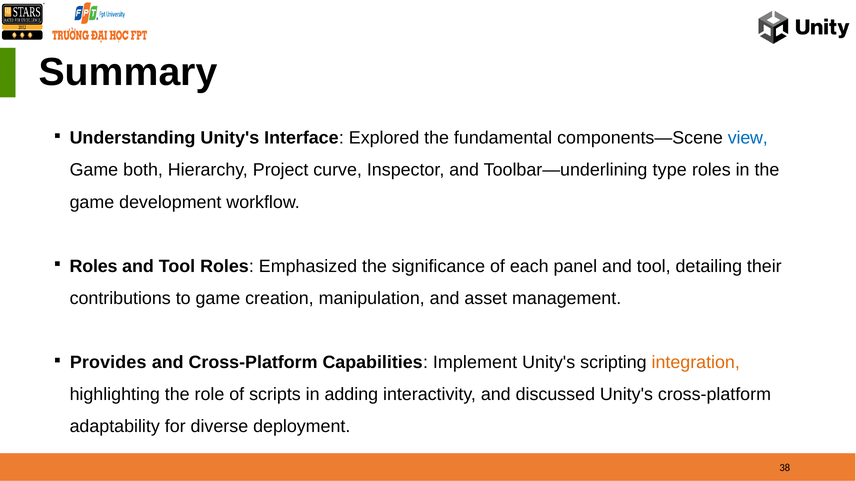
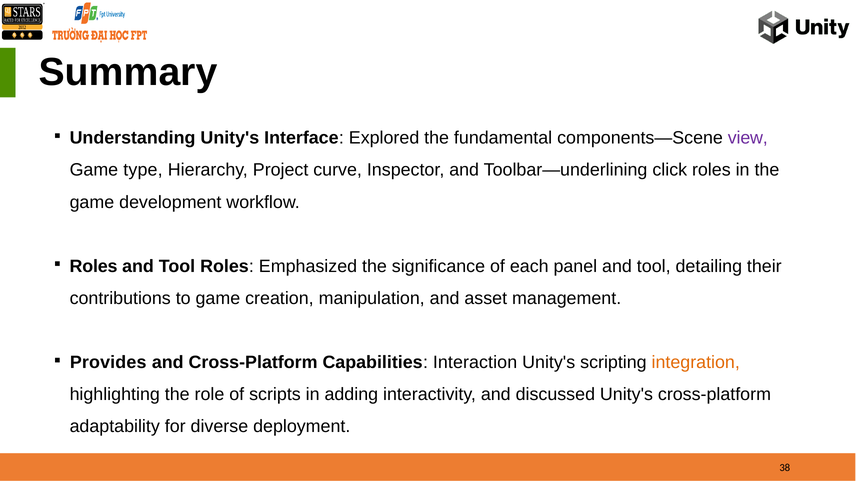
view colour: blue -> purple
both: both -> type
type: type -> click
Implement: Implement -> Interaction
